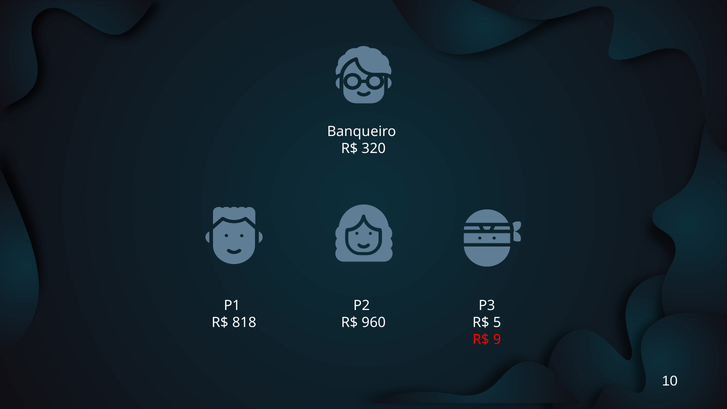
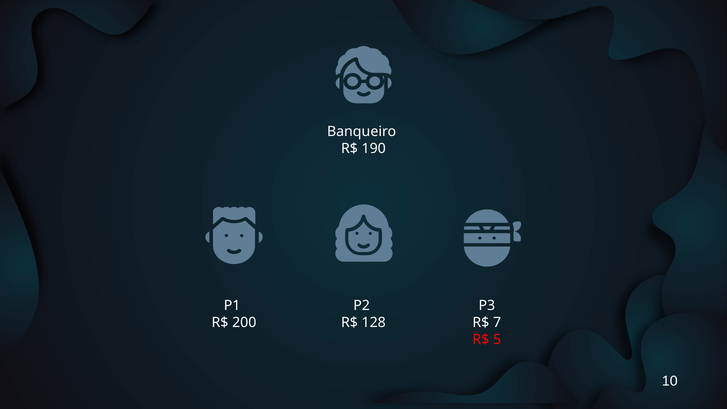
320: 320 -> 190
818: 818 -> 200
960: 960 -> 128
5: 5 -> 7
9: 9 -> 5
